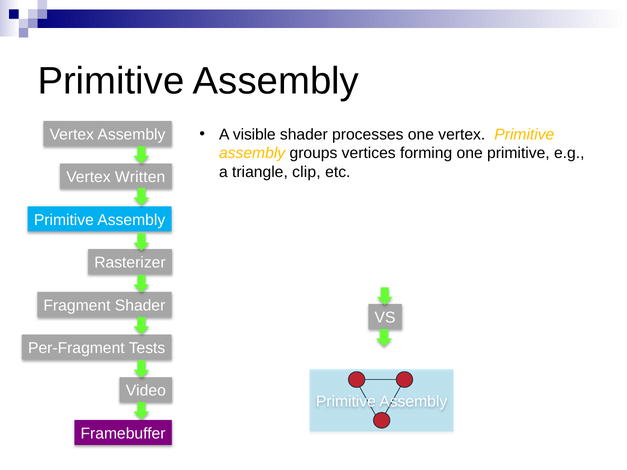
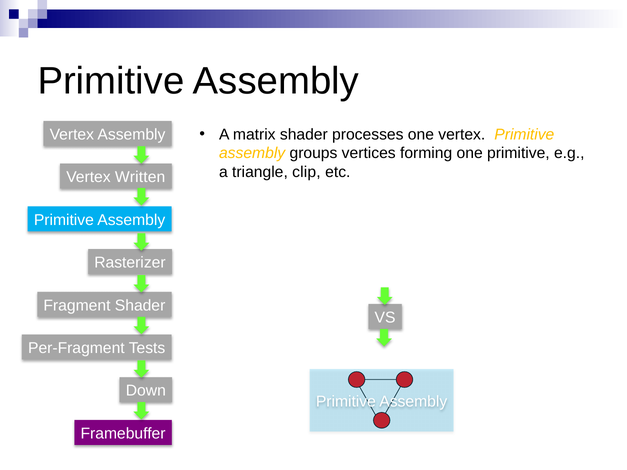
visible: visible -> matrix
Video: Video -> Down
